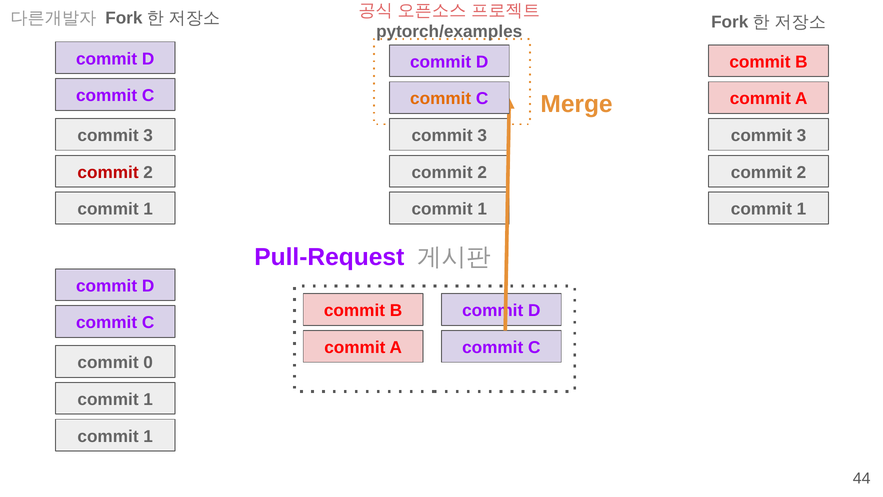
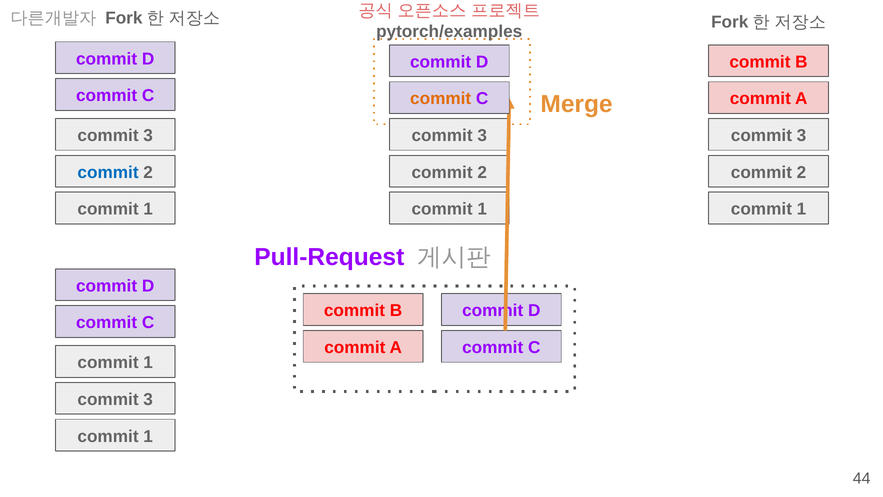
commit at (108, 172) colour: red -> blue
0 at (148, 362): 0 -> 1
1 at (148, 399): 1 -> 3
